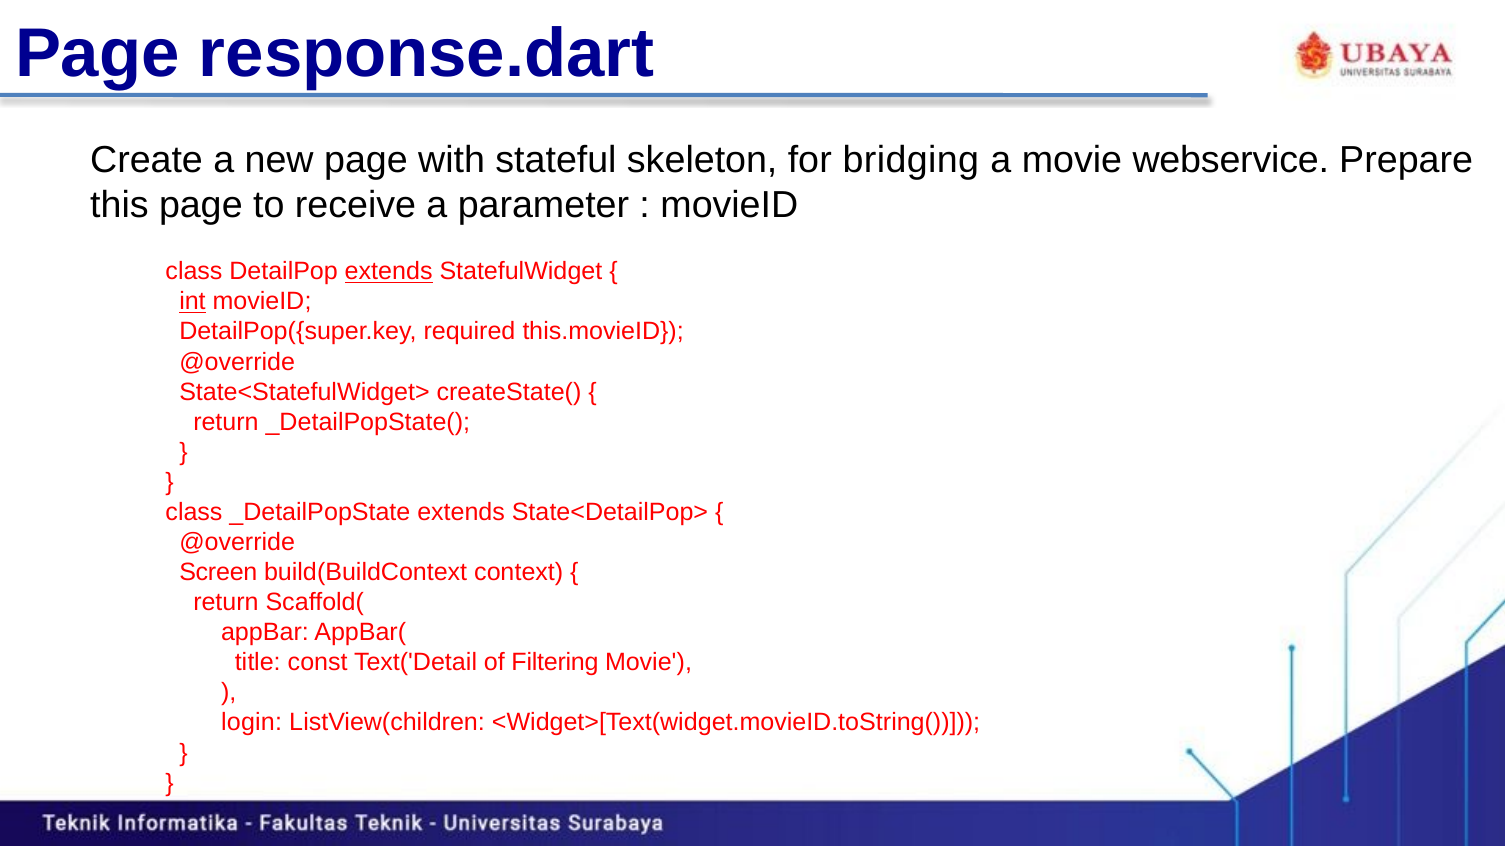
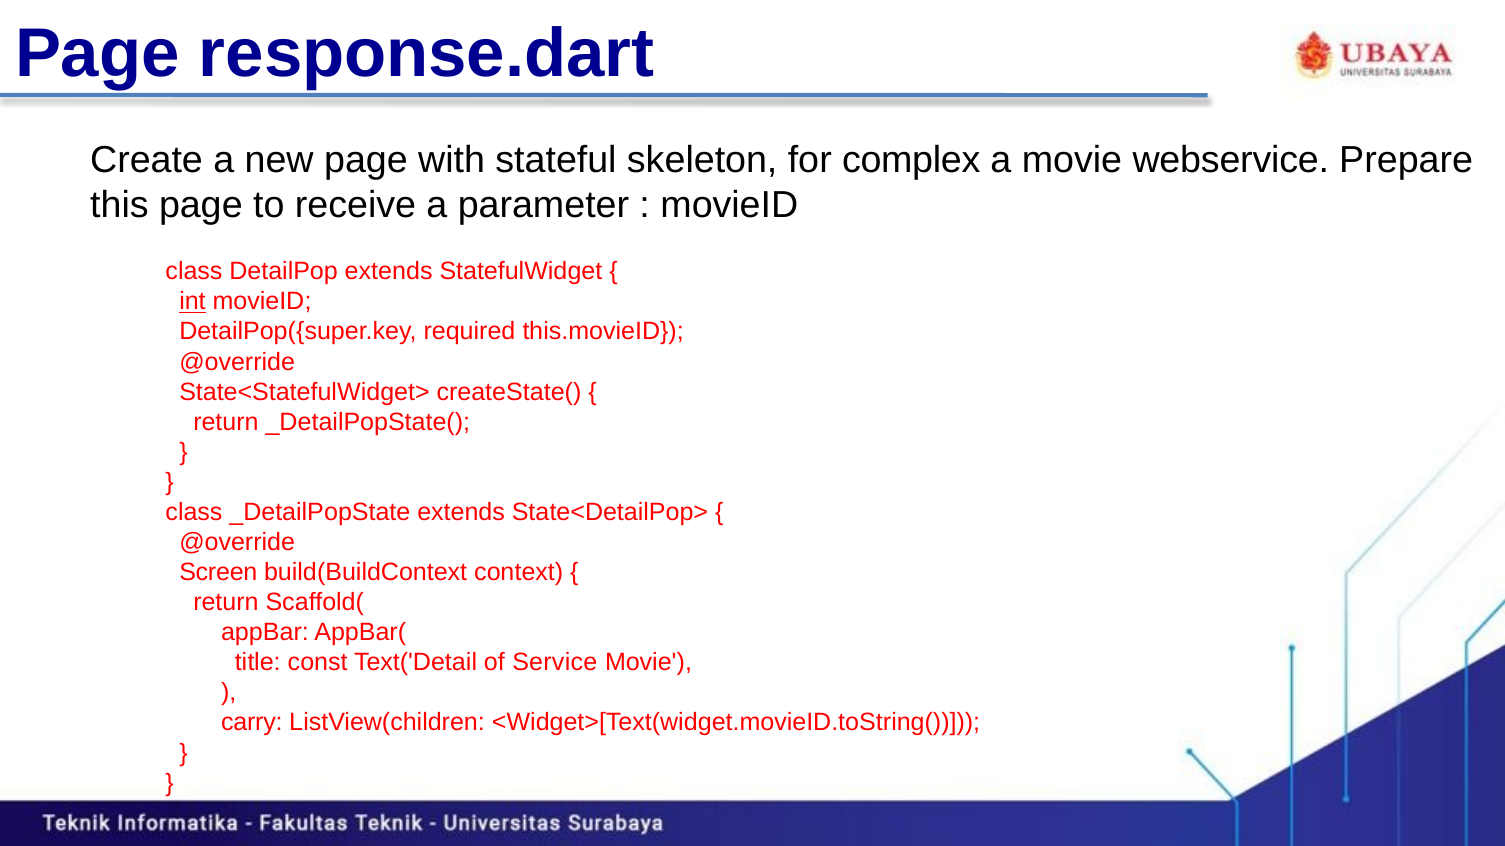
bridging: bridging -> complex
extends at (389, 272) underline: present -> none
Filtering: Filtering -> Service
login: login -> carry
